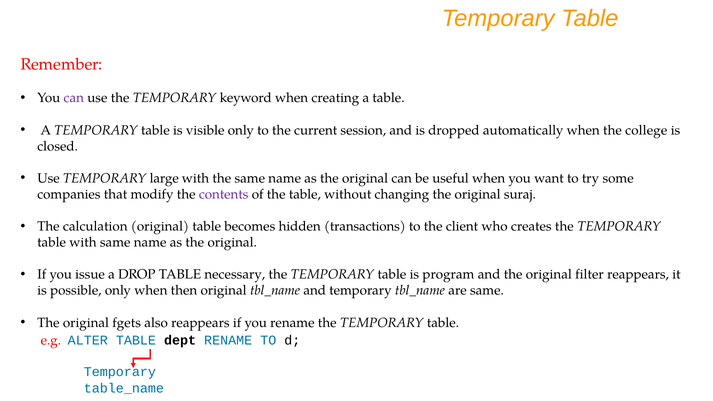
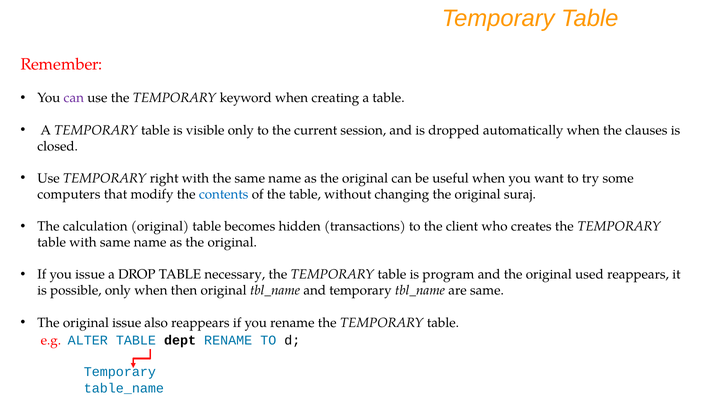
college: college -> clauses
large: large -> right
companies: companies -> computers
contents colour: purple -> blue
filter: filter -> used
original fgets: fgets -> issue
